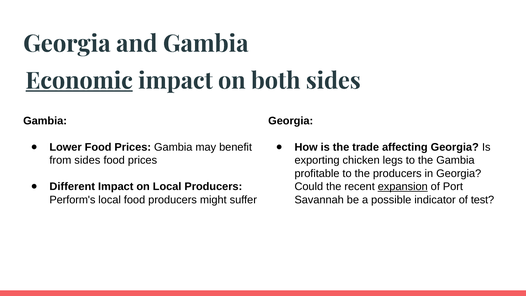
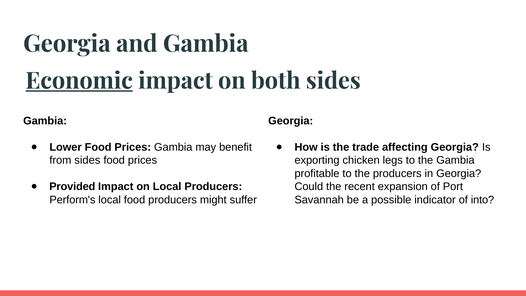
Different: Different -> Provided
expansion underline: present -> none
test: test -> into
